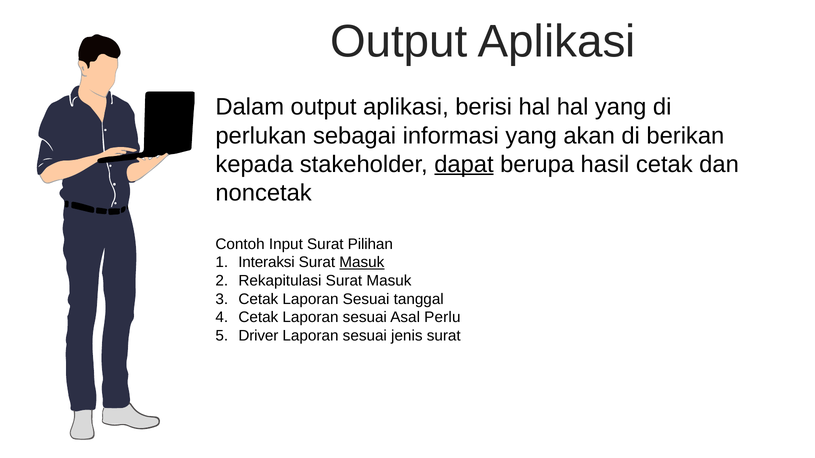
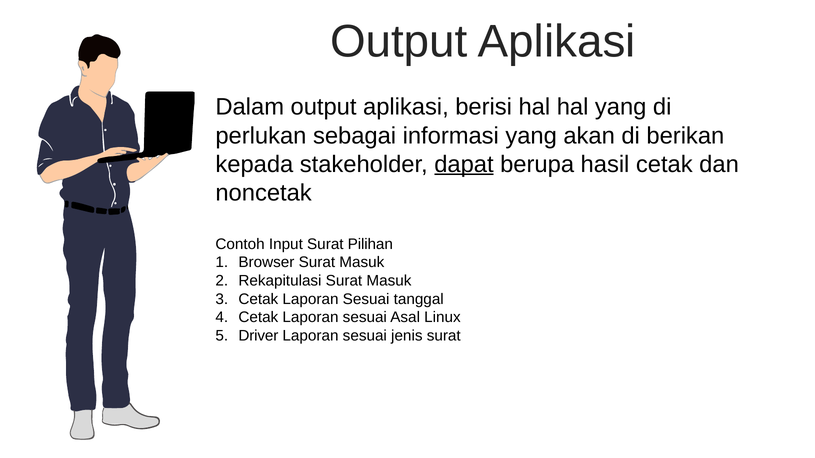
Interaksi: Interaksi -> Browser
Masuk at (362, 263) underline: present -> none
Perlu: Perlu -> Linux
